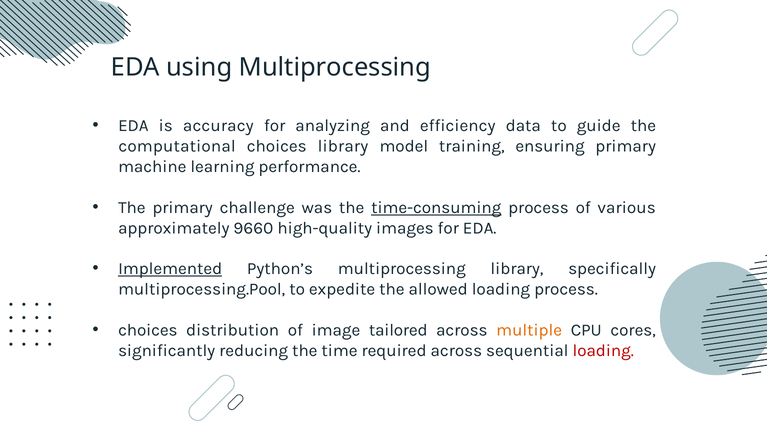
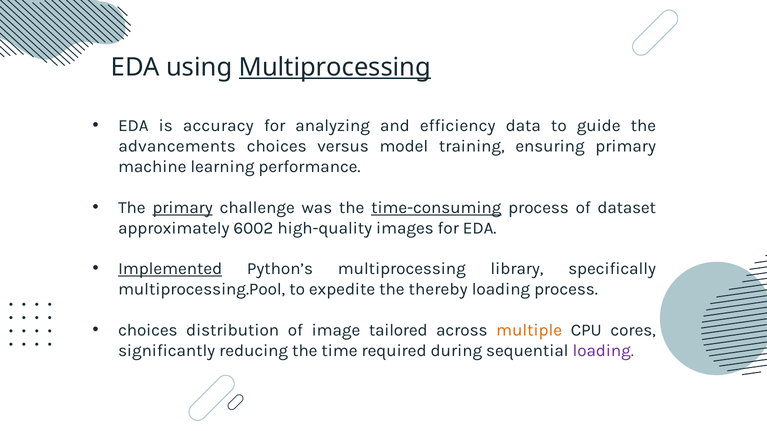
Multiprocessing at (335, 67) underline: none -> present
computational: computational -> advancements
choices library: library -> versus
primary at (183, 208) underline: none -> present
various: various -> dataset
9660: 9660 -> 6002
allowed: allowed -> thereby
required across: across -> during
loading at (603, 351) colour: red -> purple
